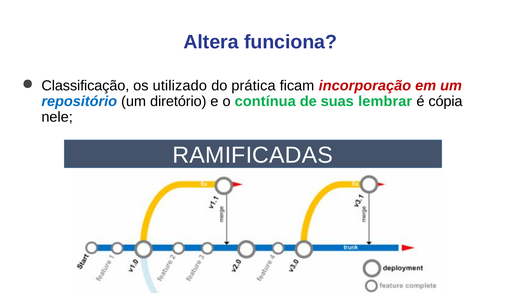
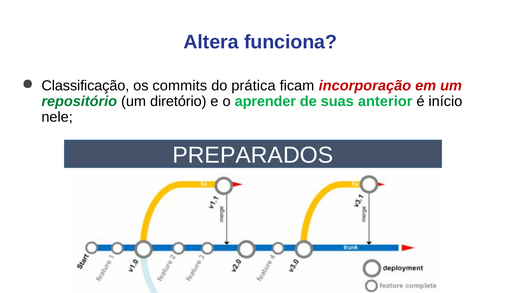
utilizado: utilizado -> commits
repositório colour: blue -> green
contínua: contínua -> aprender
lembrar: lembrar -> anterior
cópia: cópia -> início
RAMIFICADAS: RAMIFICADAS -> PREPARADOS
